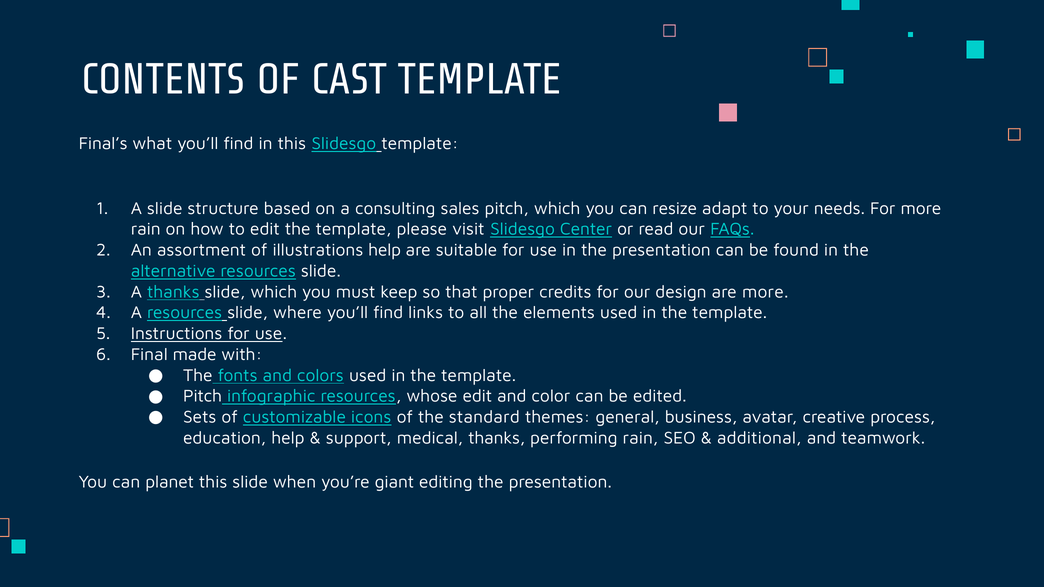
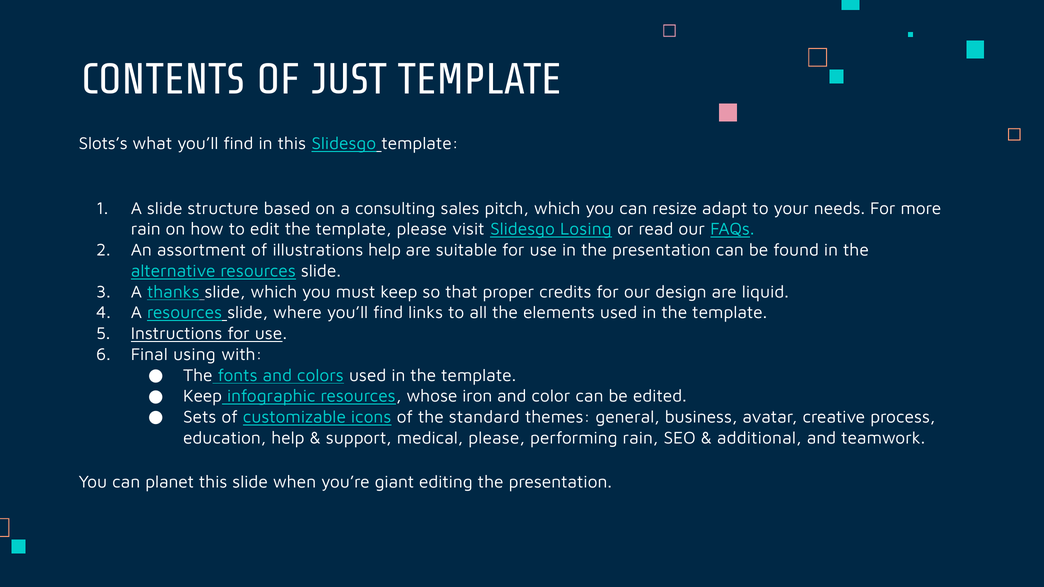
CAST: CAST -> JUST
Final’s: Final’s -> Slots’s
Center: Center -> Losing
are more: more -> liquid
made: made -> using
Pitch at (203, 396): Pitch -> Keep
whose edit: edit -> iron
medical thanks: thanks -> please
